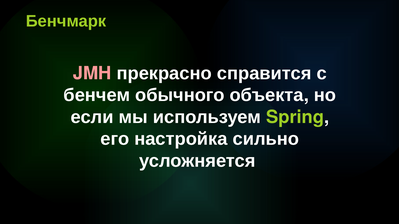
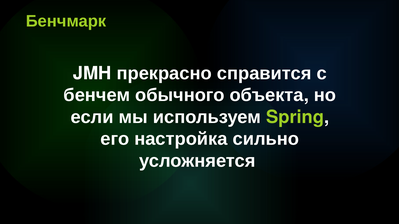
JMH colour: pink -> white
